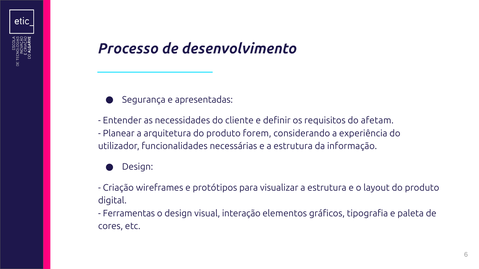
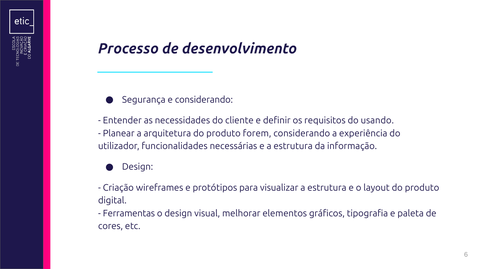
e apresentadas: apresentadas -> considerando
afetam: afetam -> usando
interação: interação -> melhorar
